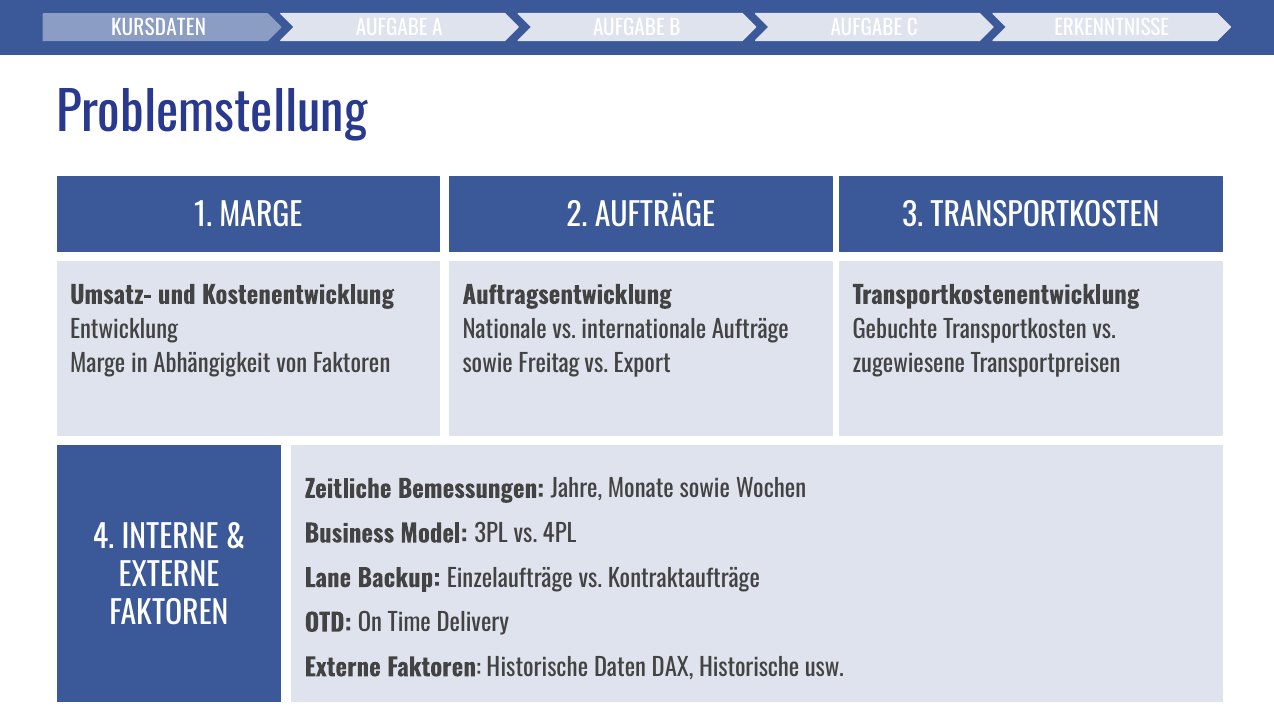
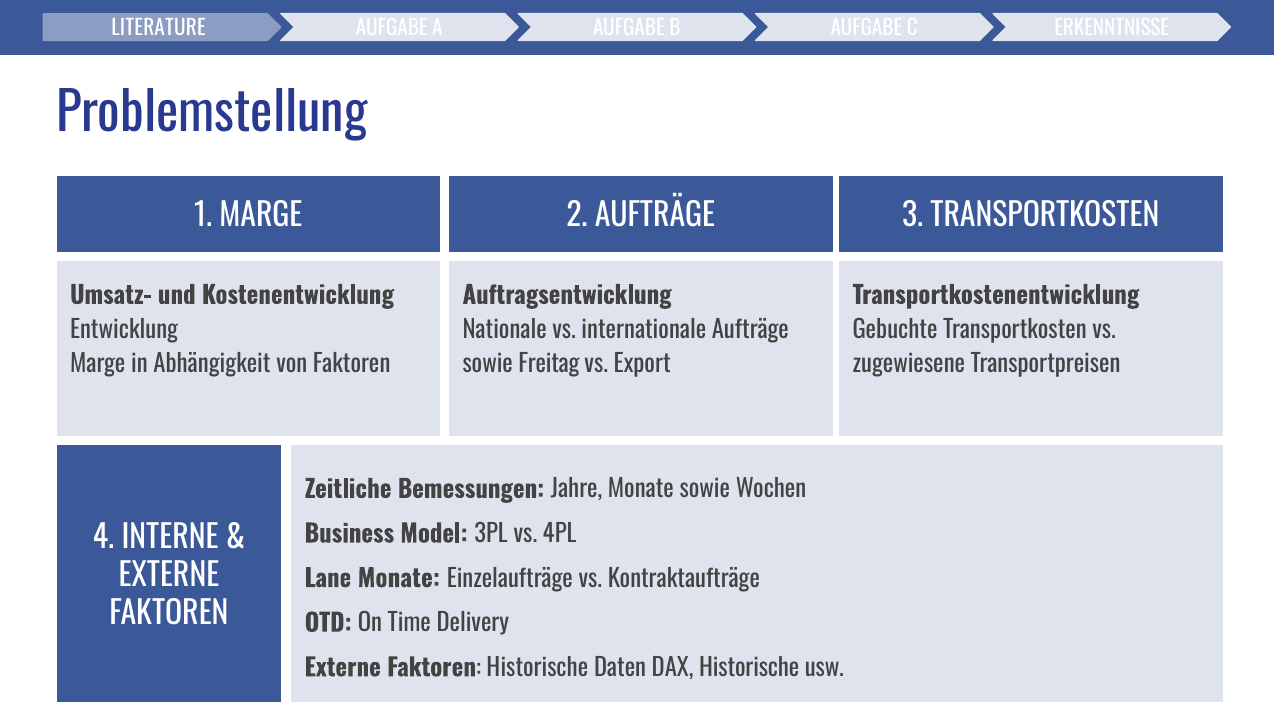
KURSDATEN: KURSDATEN -> LITERATURE
Lane Backup: Backup -> Monate
